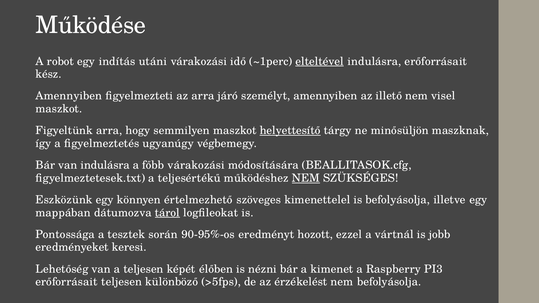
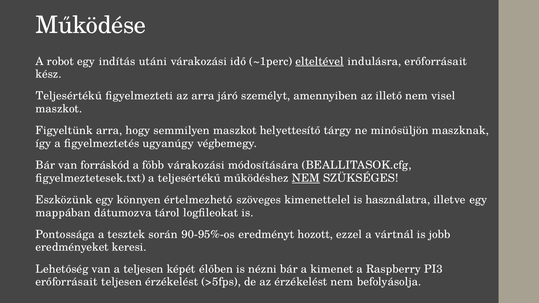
Amennyiben at (69, 96): Amennyiben -> Teljesértékű
helyettesítő underline: present -> none
van indulásra: indulásra -> forráskód
is befolyásolja: befolyásolja -> használatra
tárol underline: present -> none
teljesen különböző: különböző -> érzékelést
